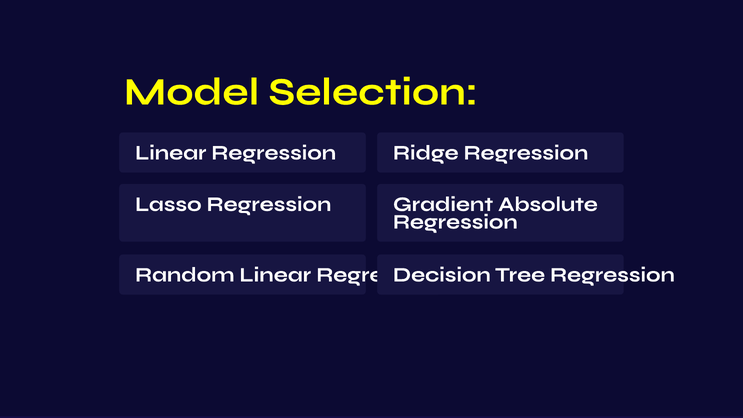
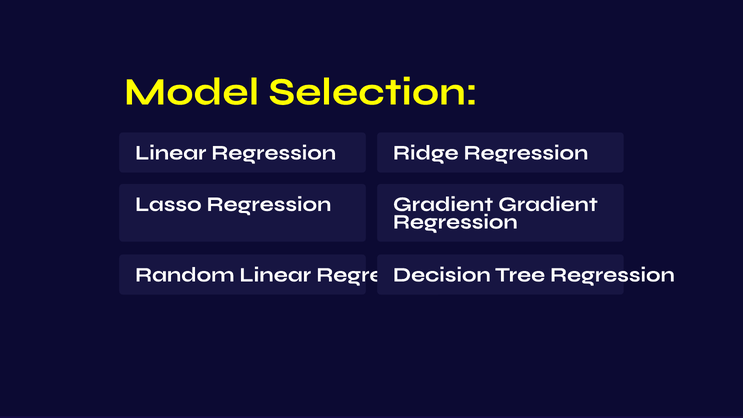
Gradient Absolute: Absolute -> Gradient
